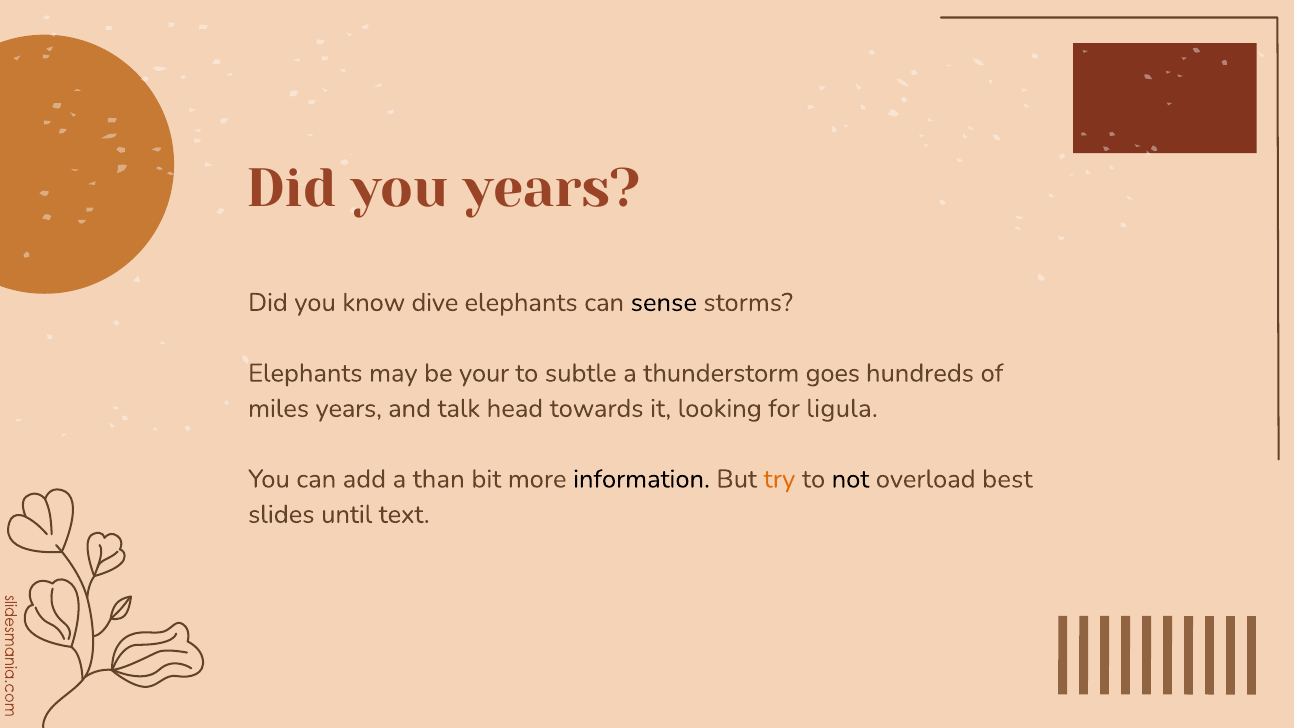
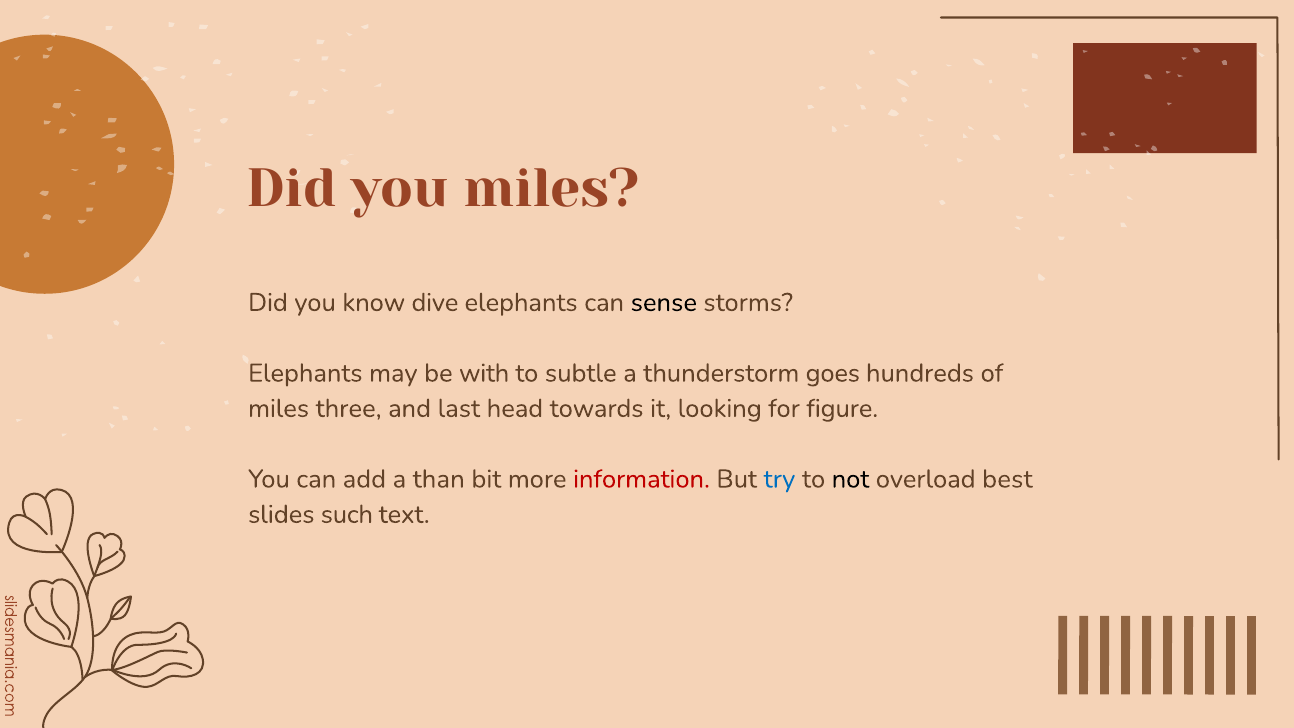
you years: years -> miles
your: your -> with
miles years: years -> three
talk: talk -> last
ligula: ligula -> figure
information colour: black -> red
try colour: orange -> blue
until: until -> such
